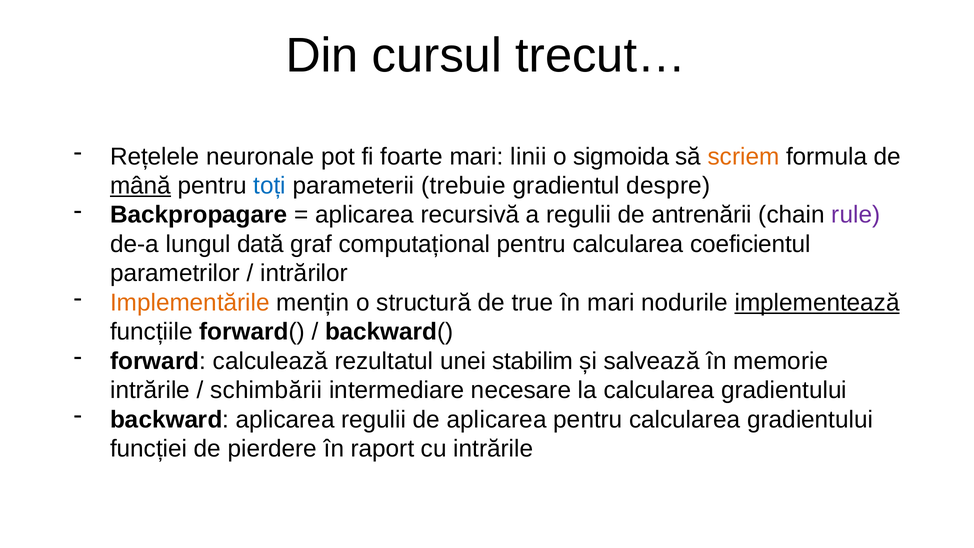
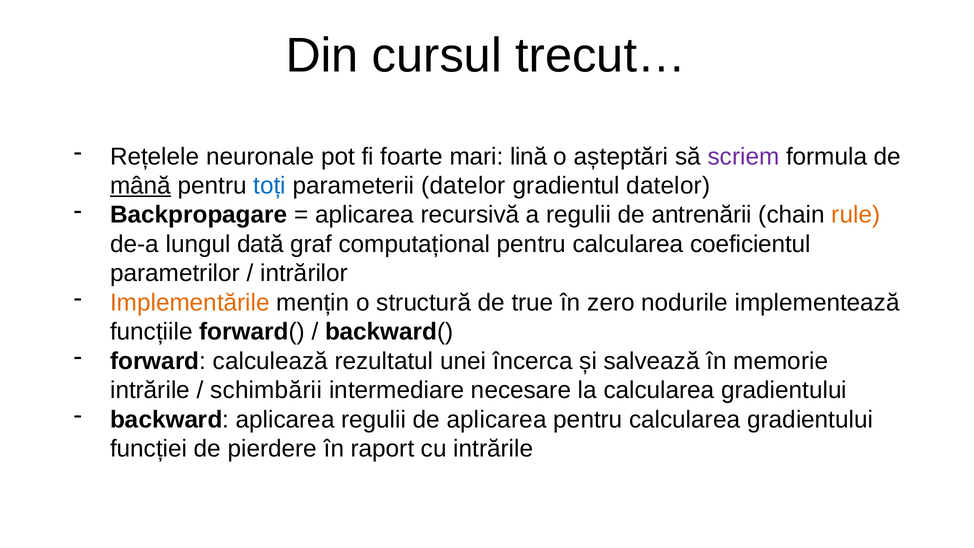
linii: linii -> lină
sigmoida: sigmoida -> așteptări
scriem colour: orange -> purple
parameterii trebuie: trebuie -> datelor
gradientul despre: despre -> datelor
rule colour: purple -> orange
în mari: mari -> zero
implementează underline: present -> none
stabilim: stabilim -> încerca
